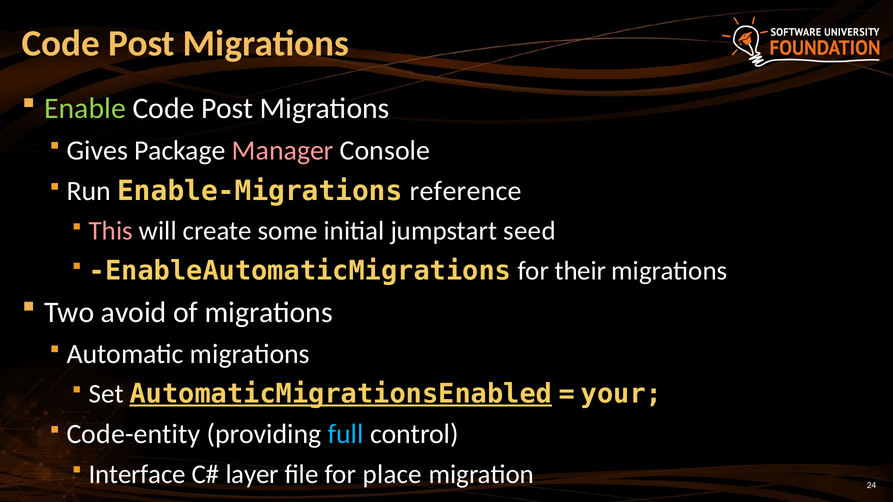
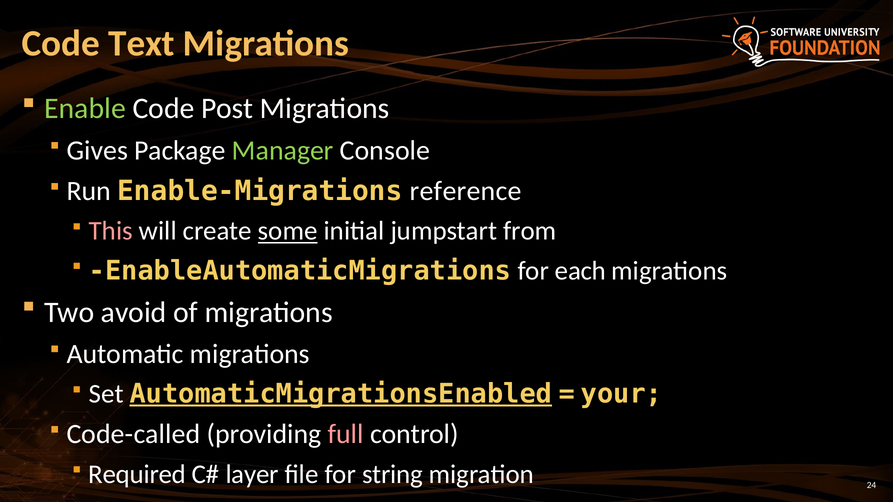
Post at (142, 43): Post -> Text
Manager colour: pink -> light green
some underline: none -> present
seed: seed -> from
their: their -> each
Code-entity: Code-entity -> Code-called
full colour: light blue -> pink
Interface: Interface -> Required
place: place -> string
